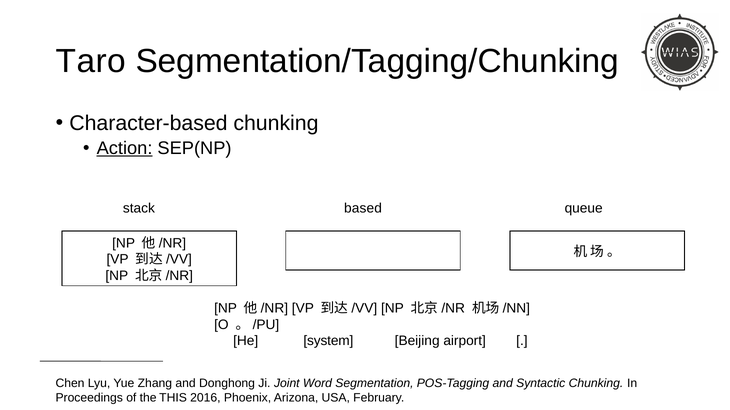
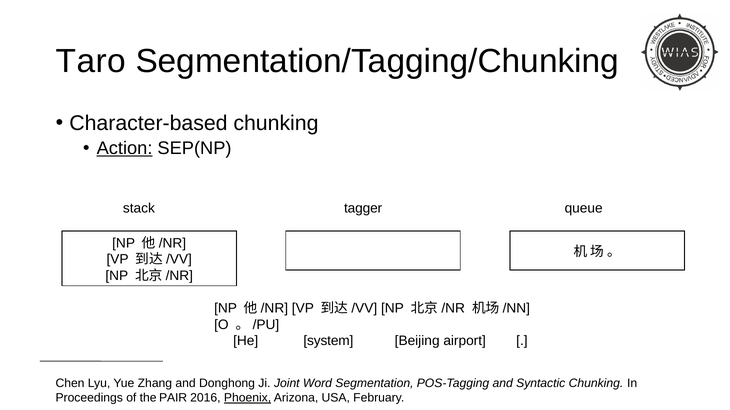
based: based -> tagger
THIS: THIS -> PAIR
Phoenix underline: none -> present
